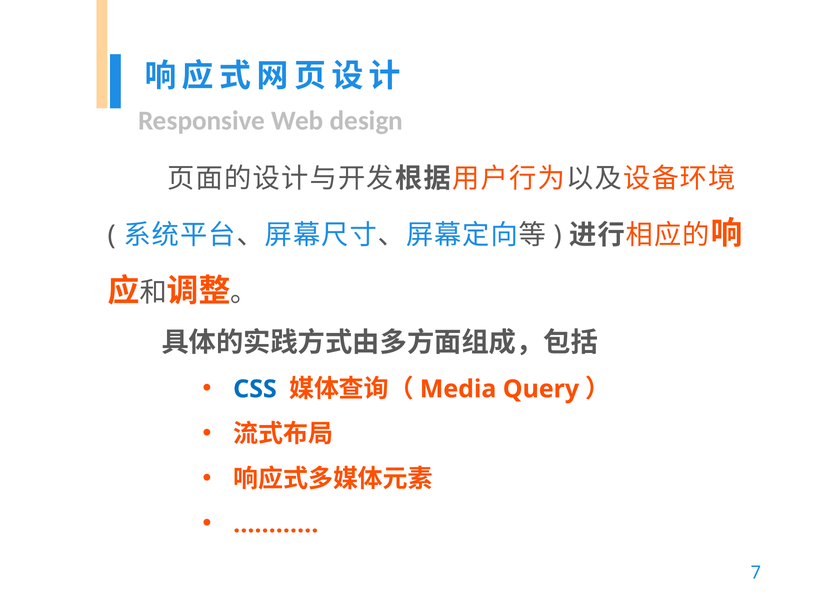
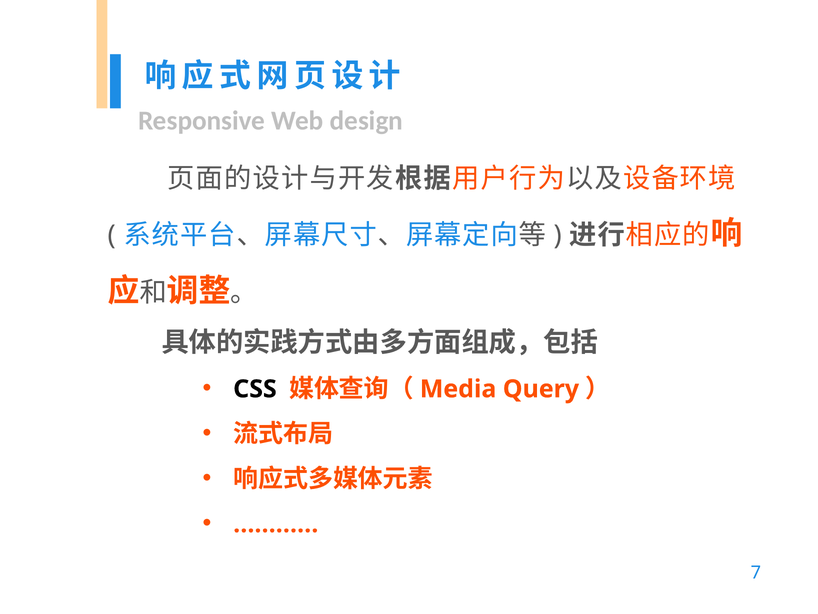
CSS colour: blue -> black
